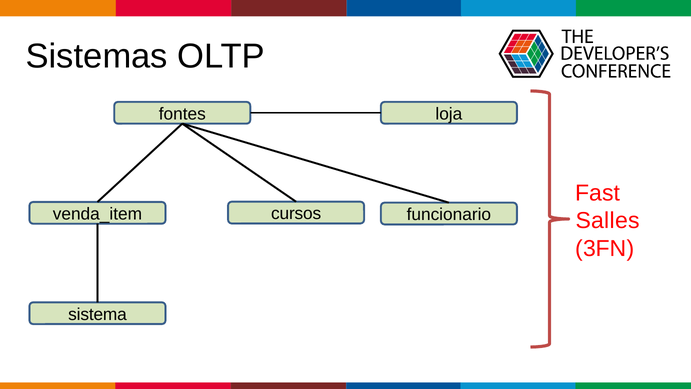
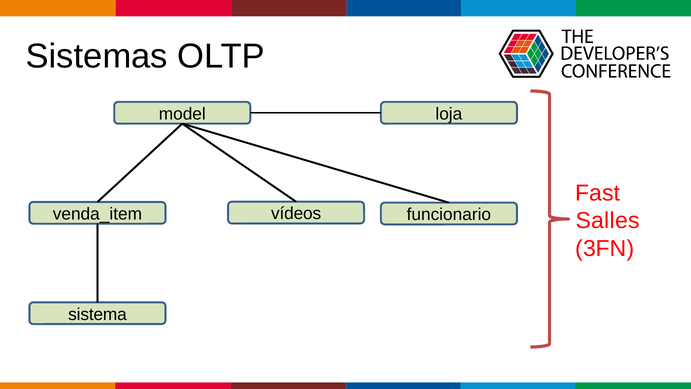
fontes: fontes -> model
cursos: cursos -> vídeos
